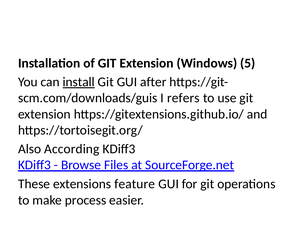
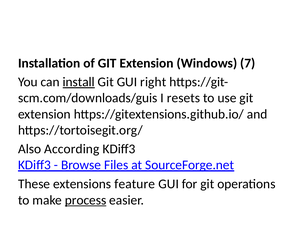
5: 5 -> 7
after: after -> right
refers: refers -> resets
process underline: none -> present
